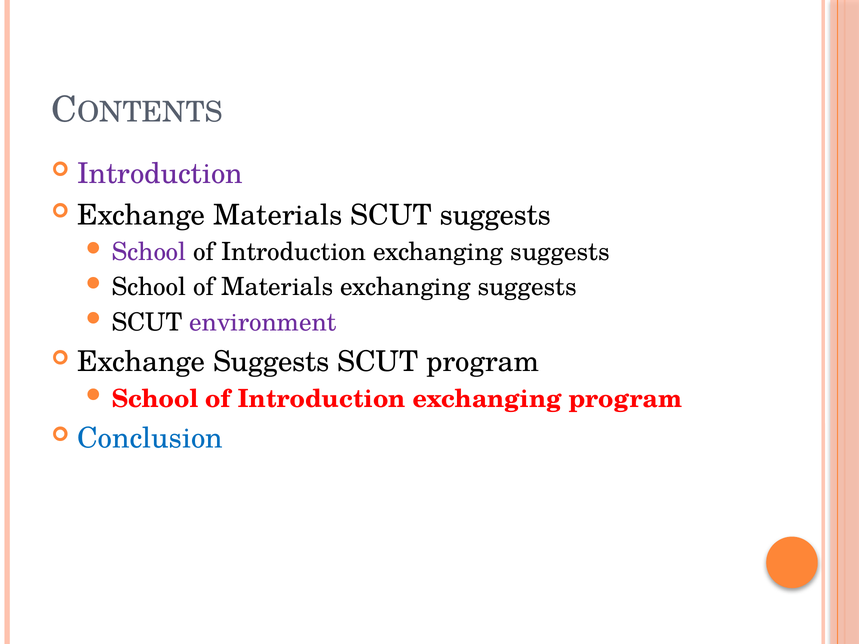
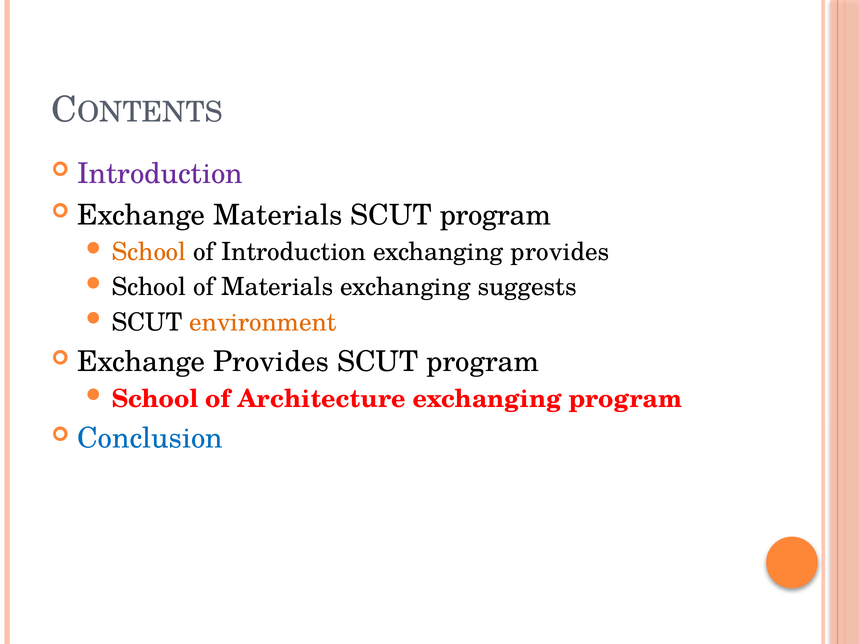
suggests at (495, 215): suggests -> program
School at (149, 252) colour: purple -> orange
suggests at (560, 252): suggests -> provides
environment colour: purple -> orange
Exchange Suggests: Suggests -> Provides
Introduction at (322, 399): Introduction -> Architecture
